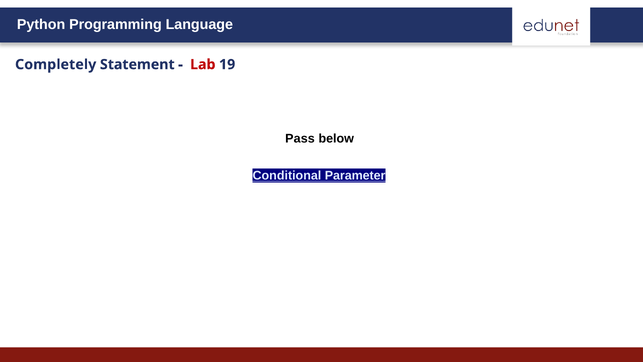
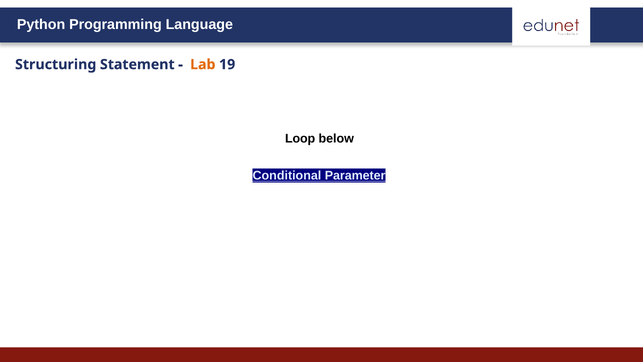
Completely: Completely -> Structuring
Lab colour: red -> orange
Pass: Pass -> Loop
